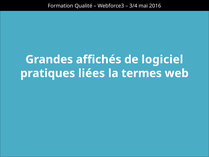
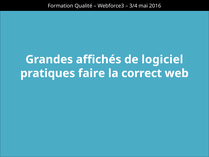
liées: liées -> faire
termes: termes -> correct
